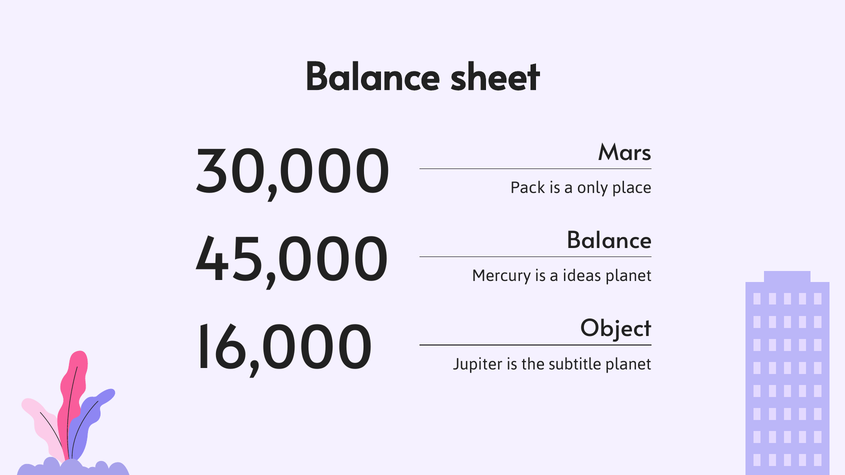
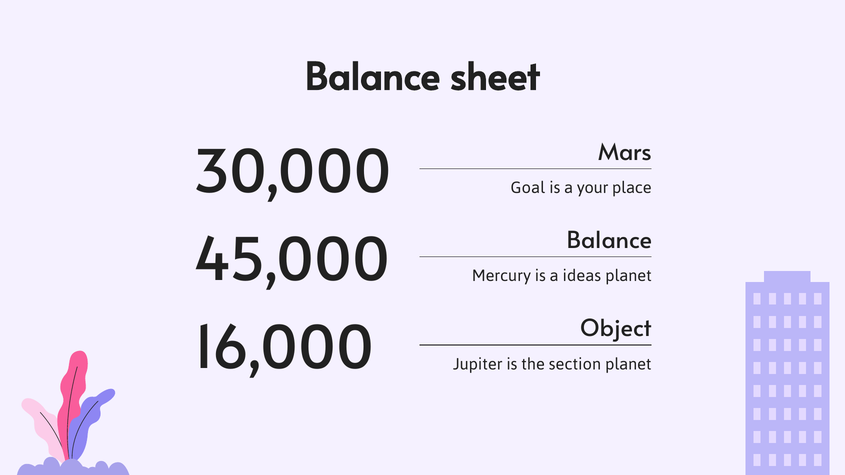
Pack: Pack -> Goal
only: only -> your
subtitle: subtitle -> section
